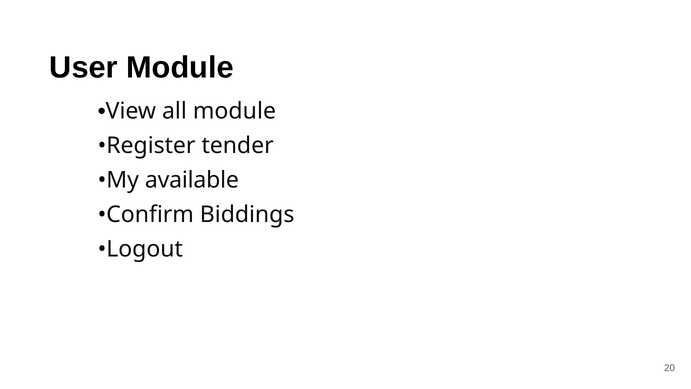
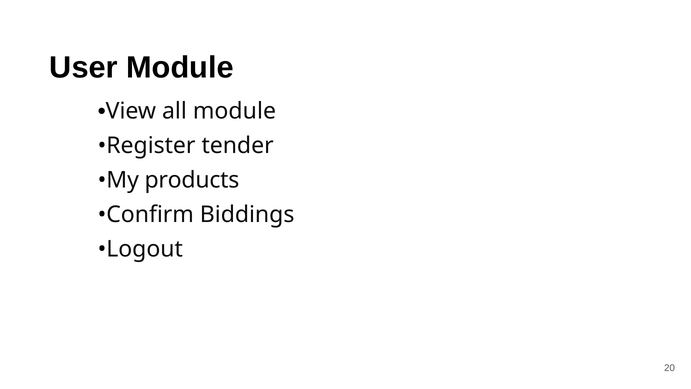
available: available -> products
